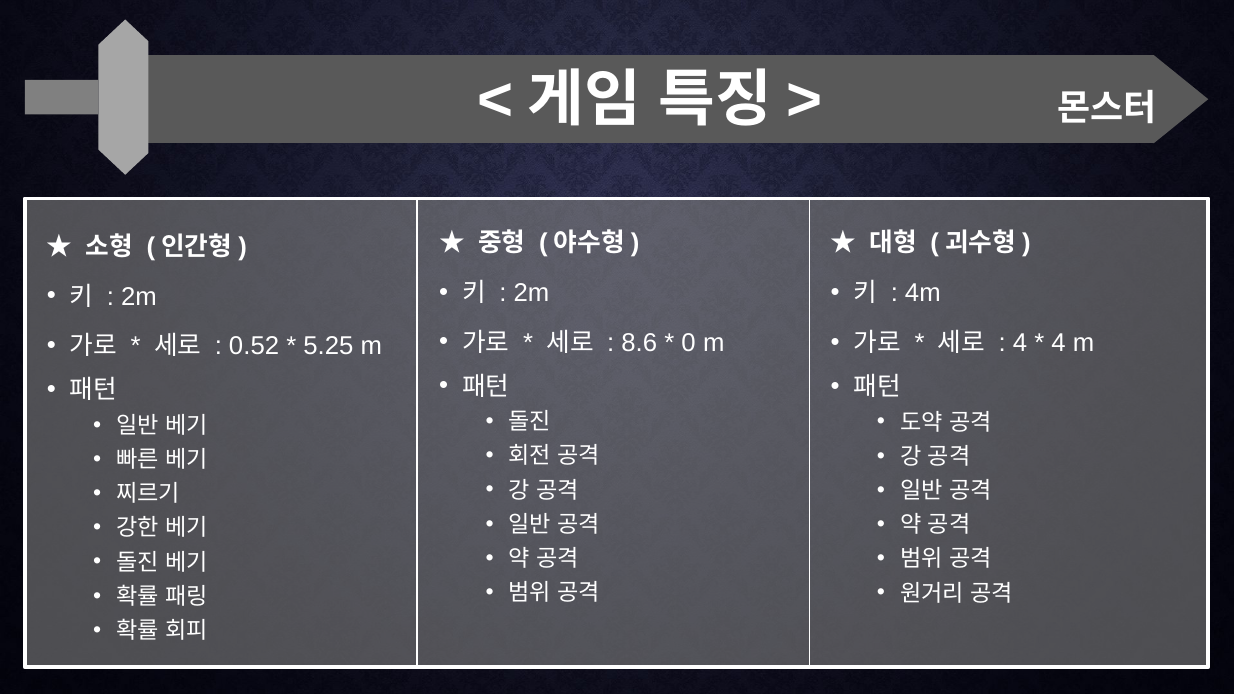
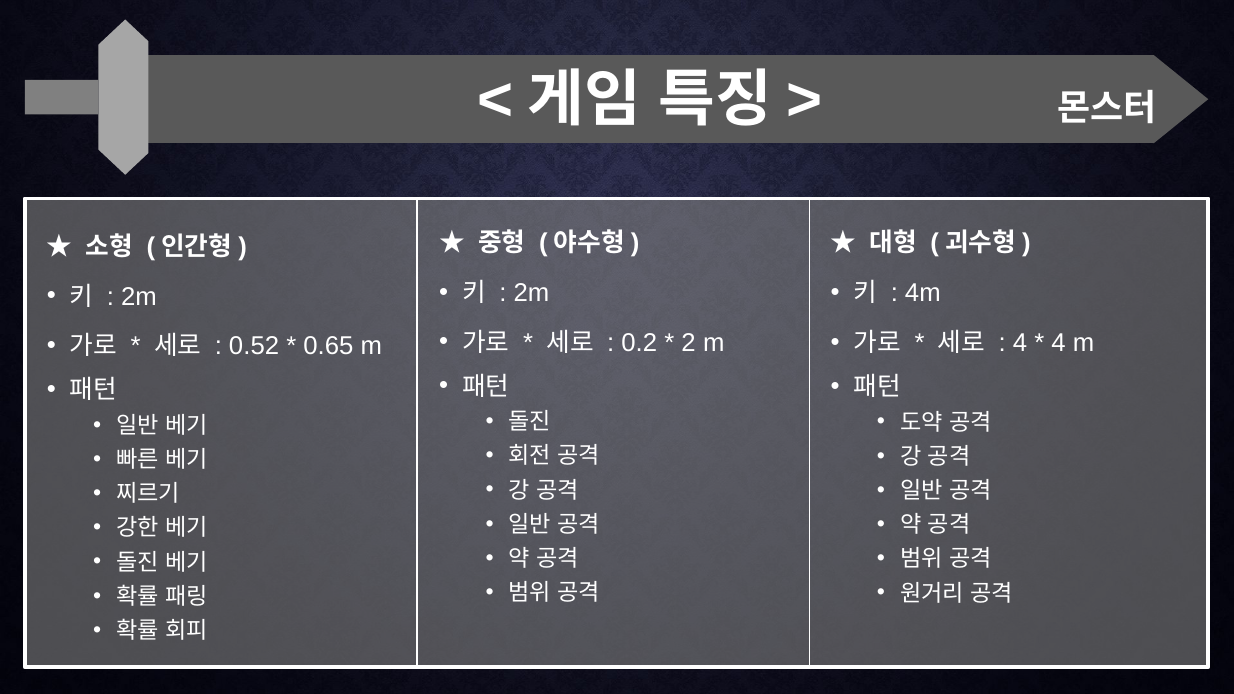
8.6: 8.6 -> 0.2
0: 0 -> 2
5.25: 5.25 -> 0.65
